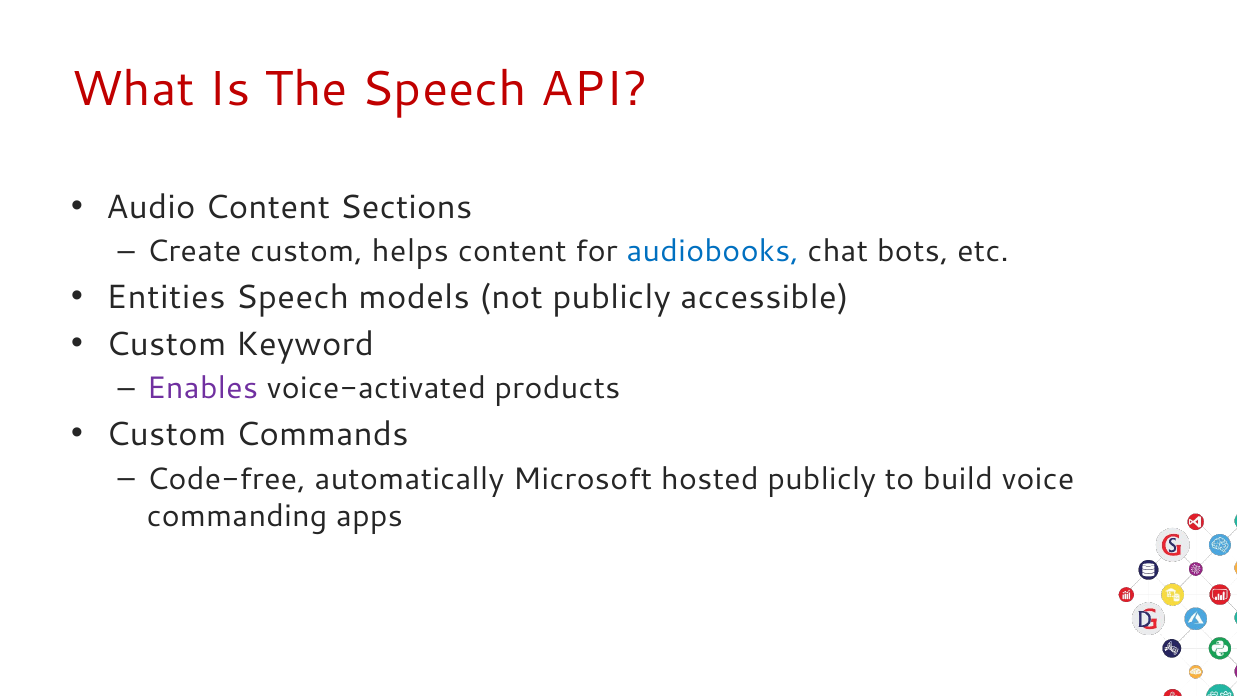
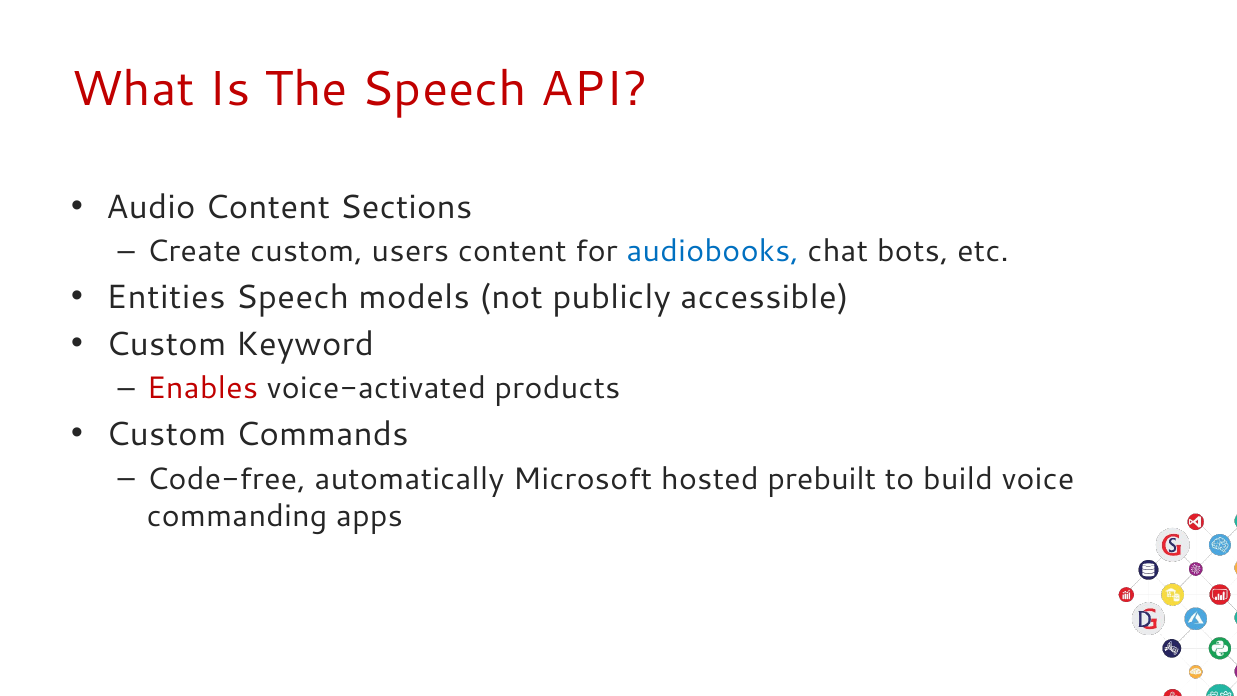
helps: helps -> users
Enables colour: purple -> red
hosted publicly: publicly -> prebuilt
